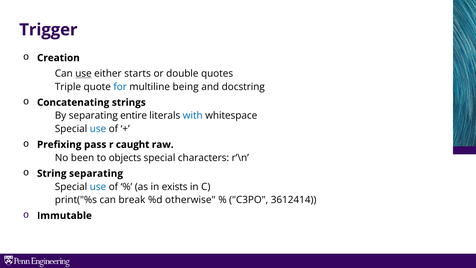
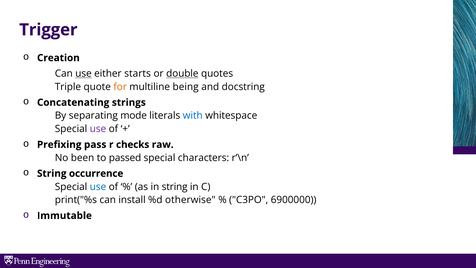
double underline: none -> present
for colour: blue -> orange
entire: entire -> mode
use at (98, 129) colour: blue -> purple
caught: caught -> checks
objects: objects -> passed
String separating: separating -> occurrence
in exists: exists -> string
break: break -> install
3612414: 3612414 -> 6900000
